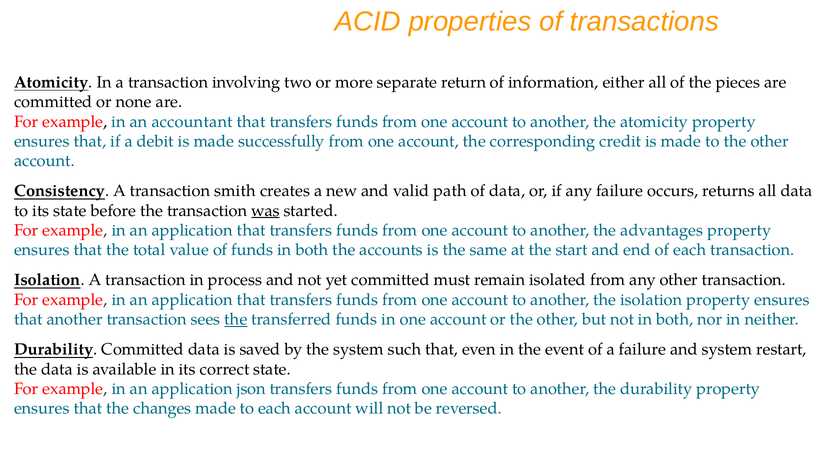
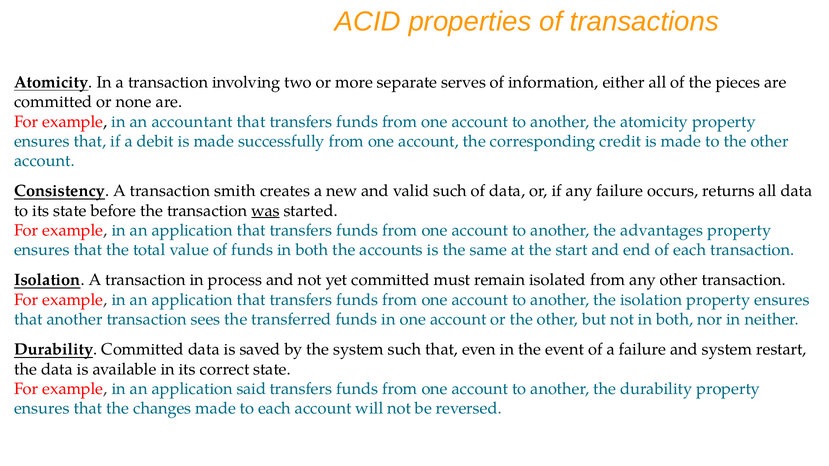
return: return -> serves
valid path: path -> such
the at (236, 320) underline: present -> none
json: json -> said
